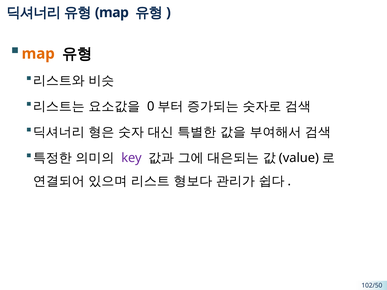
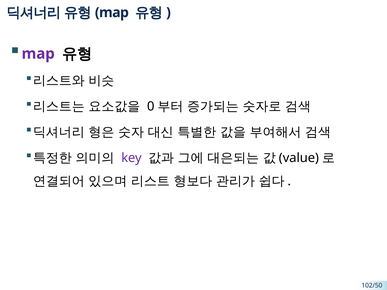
map at (38, 54) colour: orange -> purple
